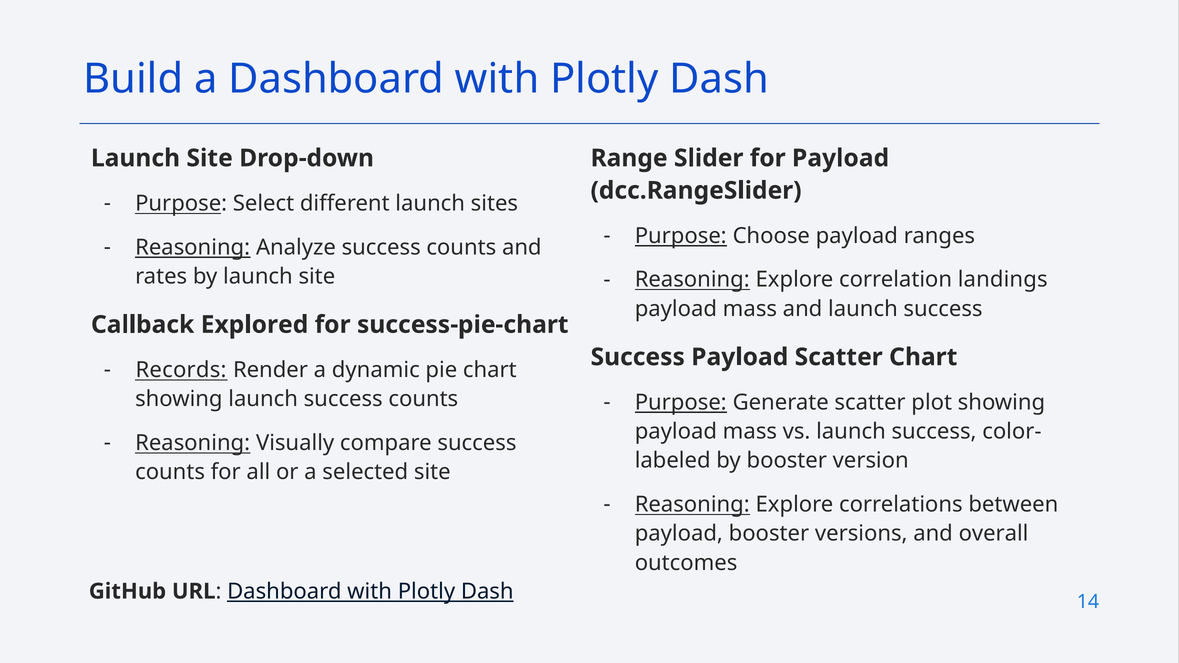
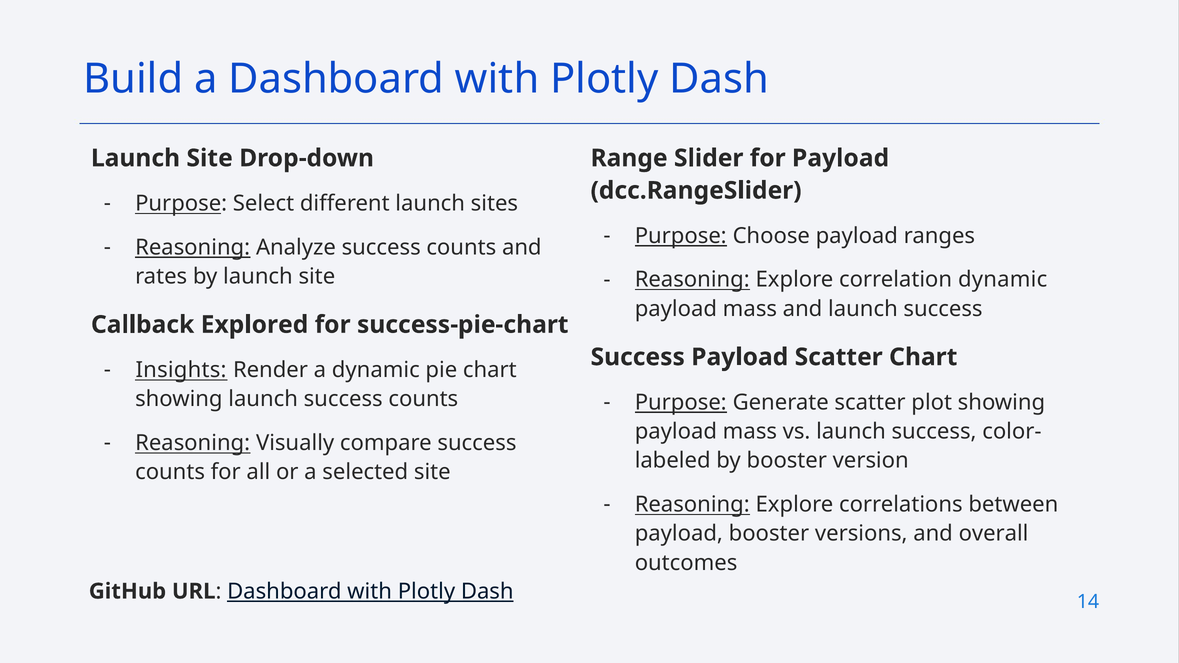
correlation landings: landings -> dynamic
Records: Records -> Insights
